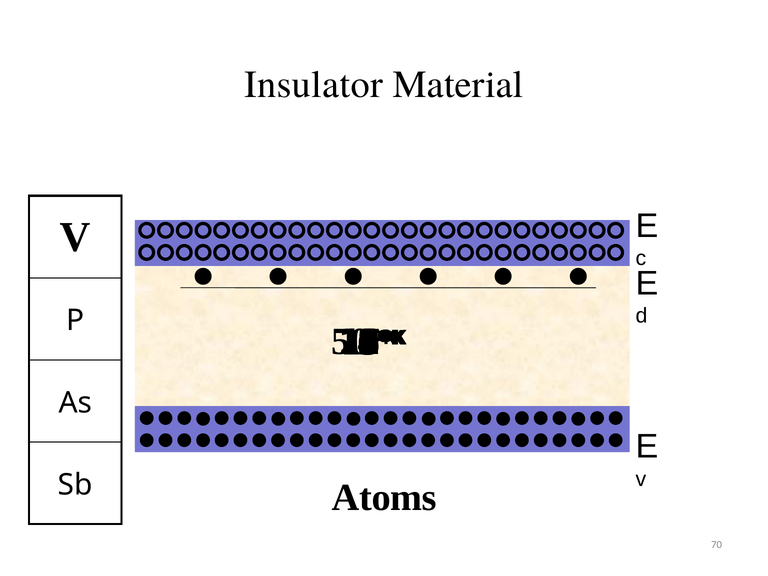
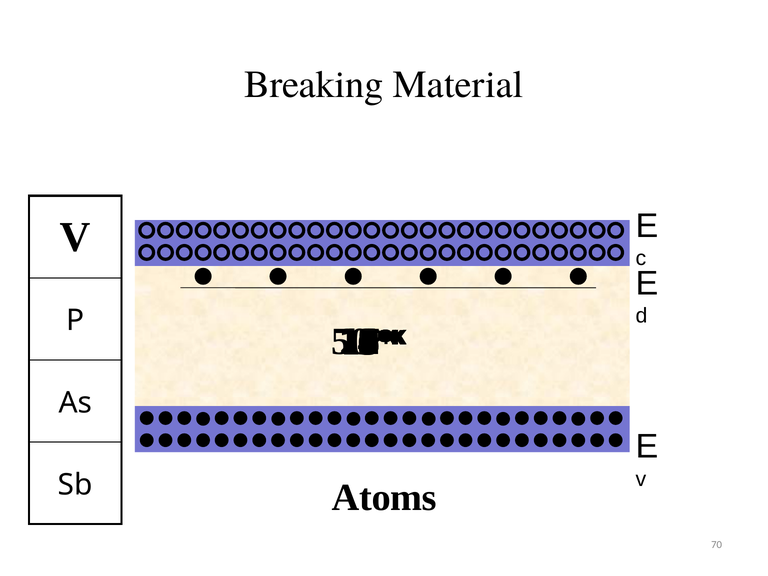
Insulator: Insulator -> Breaking
